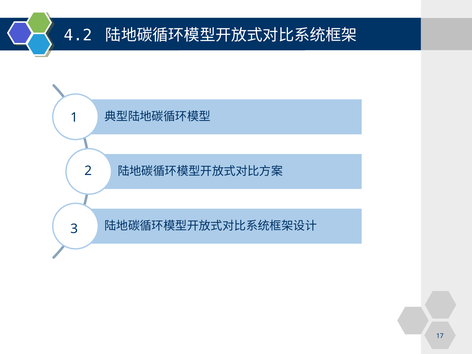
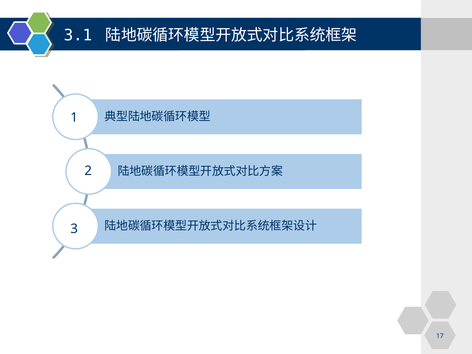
4.2: 4.2 -> 3.1
